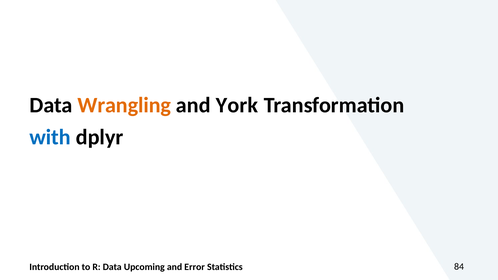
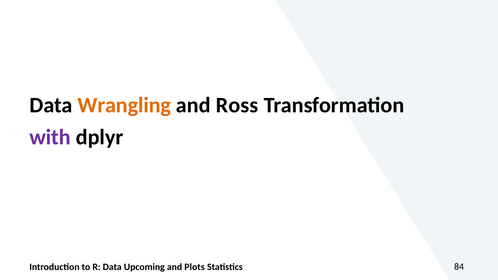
York: York -> Ross
with colour: blue -> purple
Error: Error -> Plots
